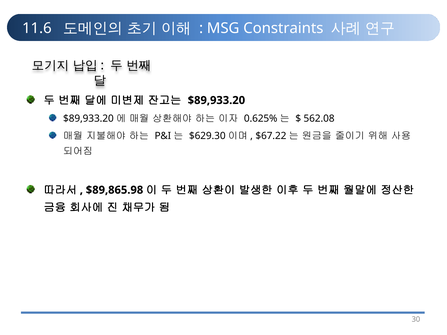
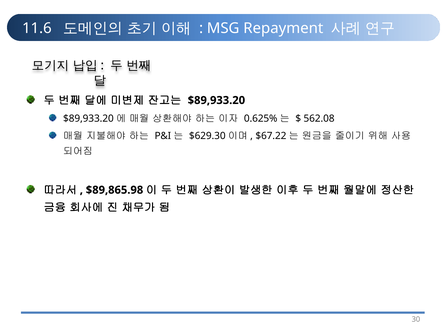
Constraints: Constraints -> Repayment
